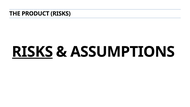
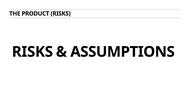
RISKS at (32, 52) underline: present -> none
